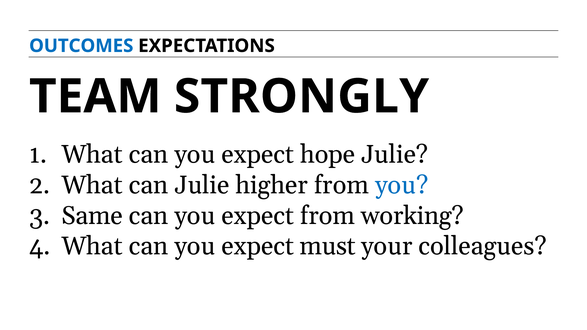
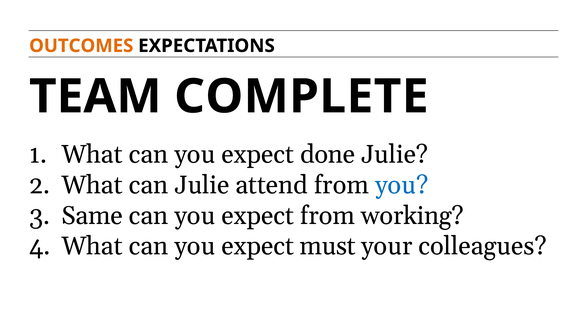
OUTCOMES colour: blue -> orange
STRONGLY: STRONGLY -> COMPLETE
hope: hope -> done
higher: higher -> attend
